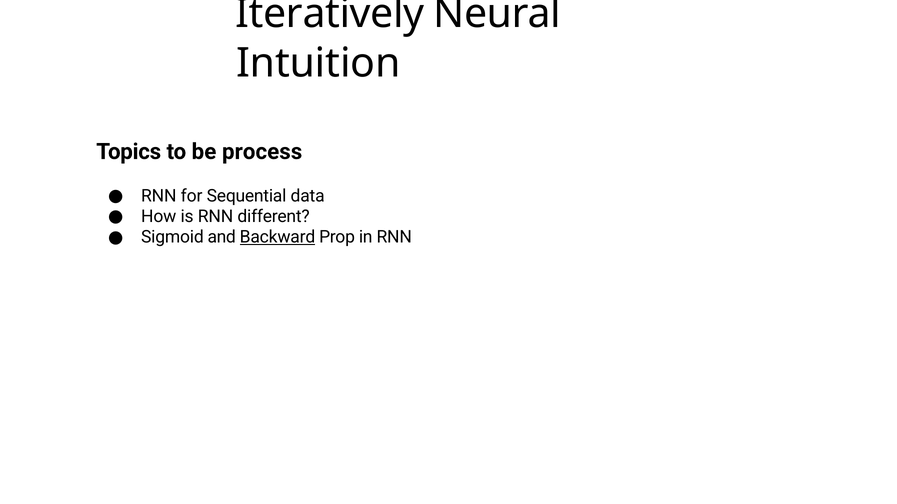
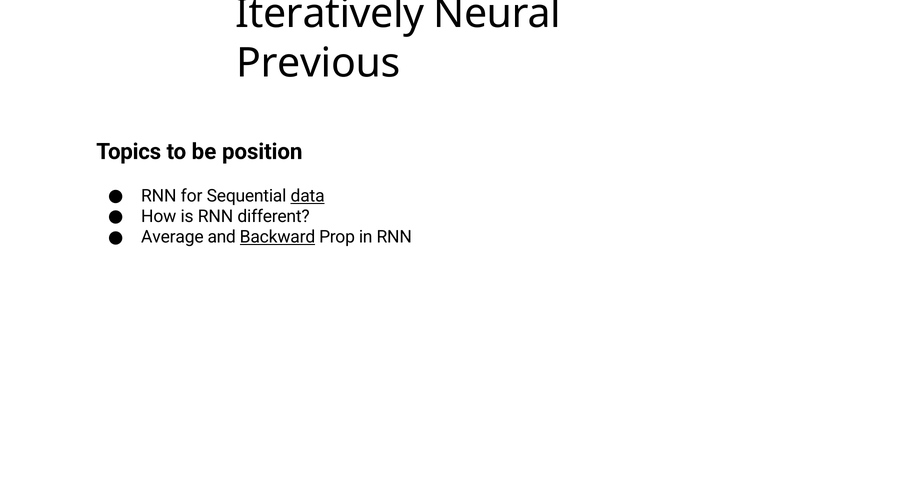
Intuition: Intuition -> Previous
process: process -> position
data underline: none -> present
Sigmoid: Sigmoid -> Average
